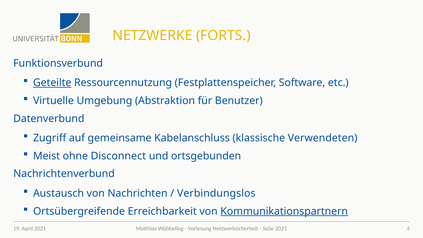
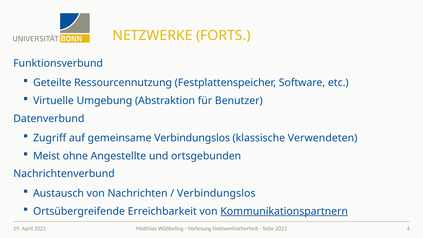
Geteilte underline: present -> none
gemeinsame Kabelanschluss: Kabelanschluss -> Verbindungslos
Disconnect: Disconnect -> Angestellte
